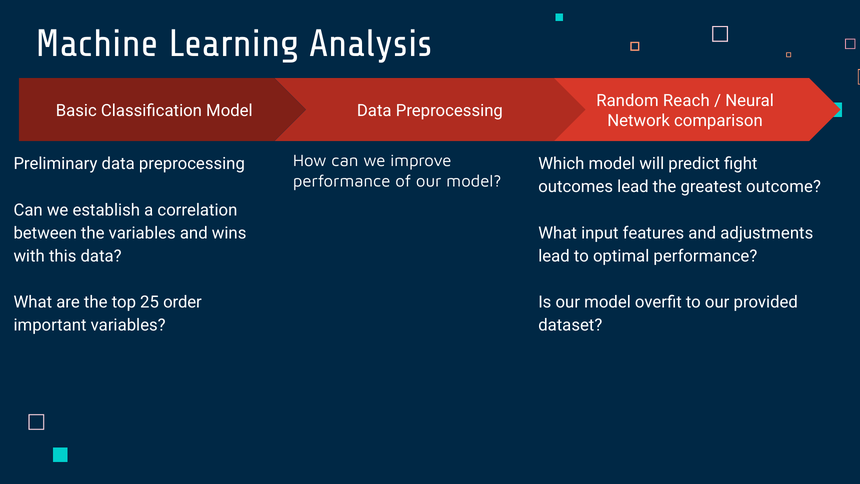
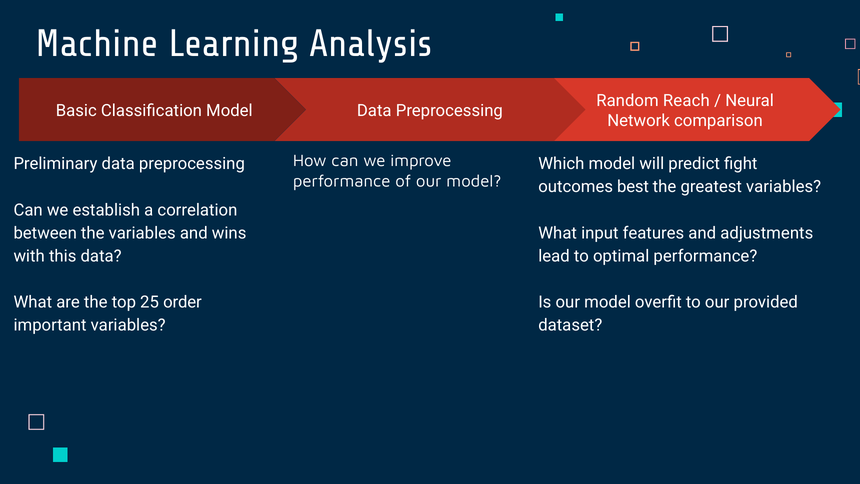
outcomes lead: lead -> best
greatest outcome: outcome -> variables
